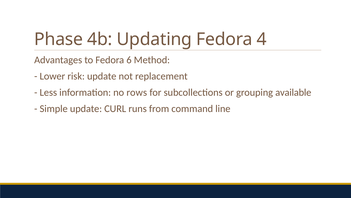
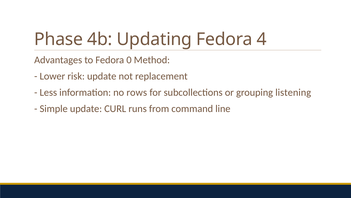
6: 6 -> 0
available: available -> listening
